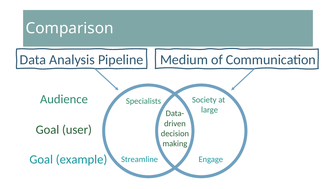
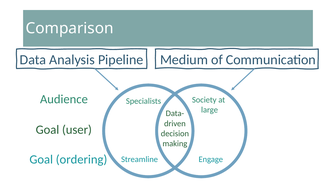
example: example -> ordering
